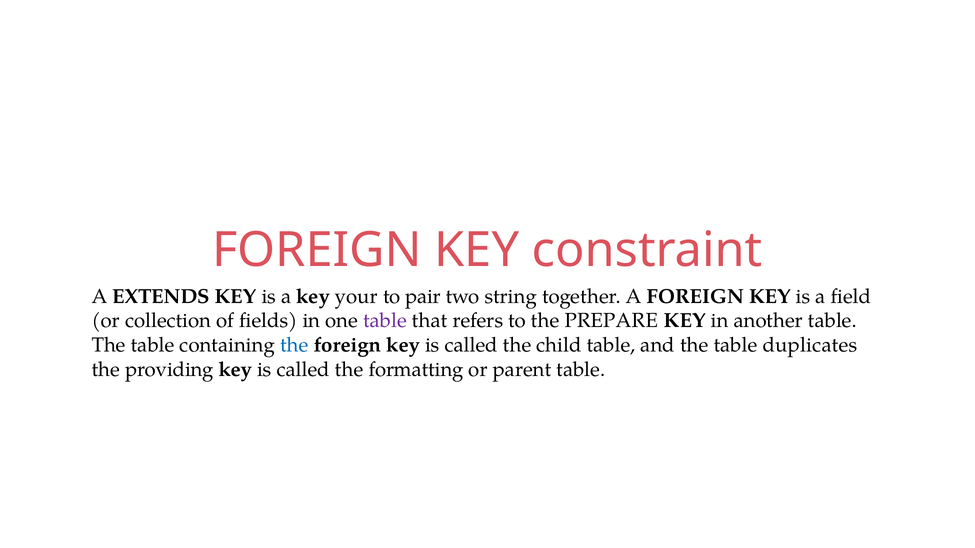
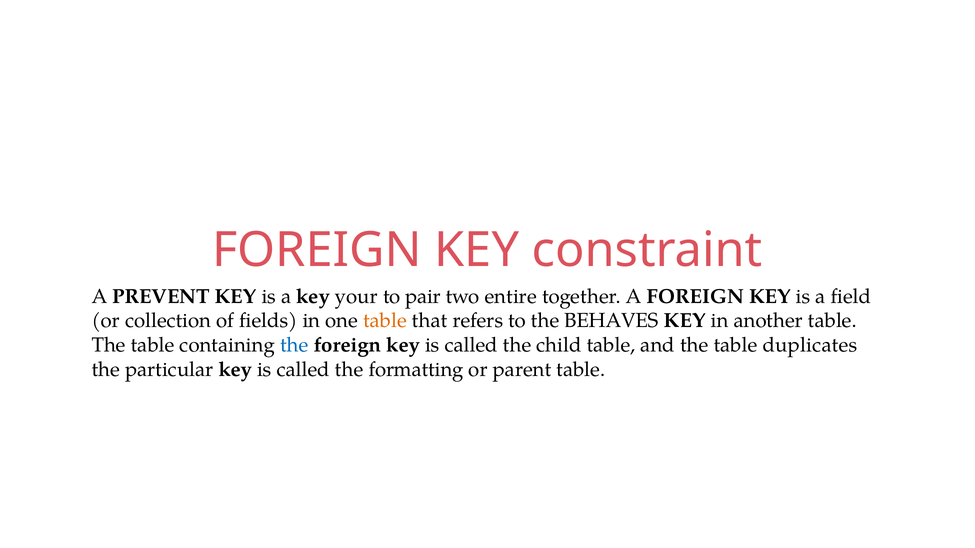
EXTENDS: EXTENDS -> PREVENT
string: string -> entire
table at (385, 321) colour: purple -> orange
PREPARE: PREPARE -> BEHAVES
providing: providing -> particular
